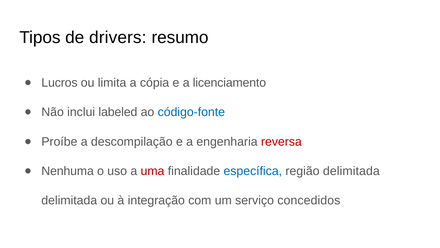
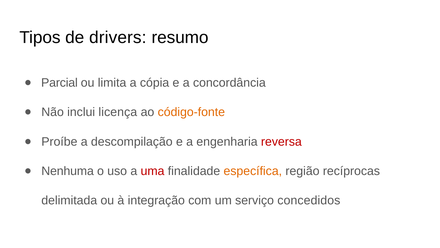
Lucros: Lucros -> Parcial
licenciamento: licenciamento -> concordância
labeled: labeled -> licença
código-fonte colour: blue -> orange
específica colour: blue -> orange
região delimitada: delimitada -> recíprocas
